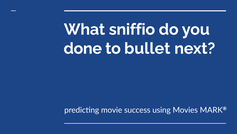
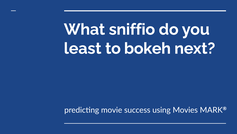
done: done -> least
bullet: bullet -> bokeh
